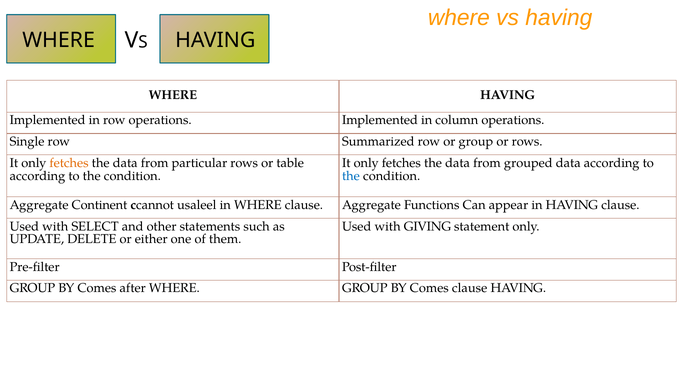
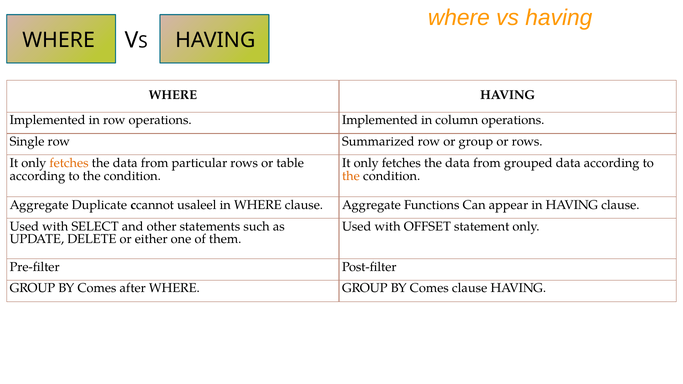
the at (351, 176) colour: blue -> orange
Continent: Continent -> Duplicate
GIVING: GIVING -> OFFSET
